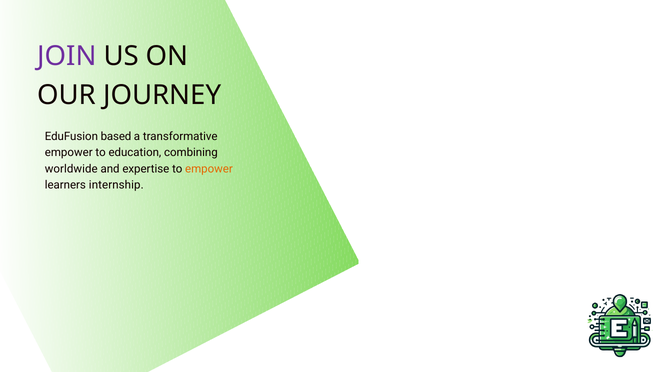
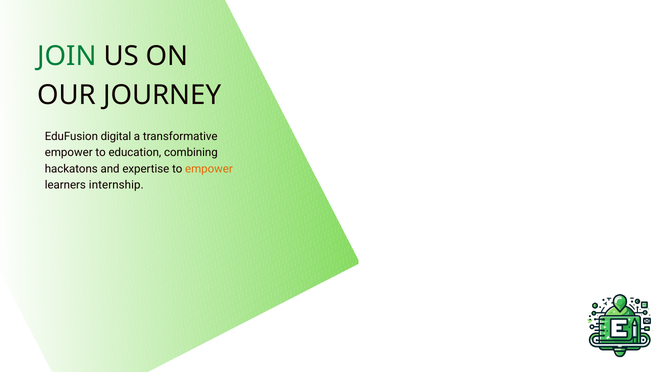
JOIN colour: purple -> green
based: based -> digital
worldwide: worldwide -> hackatons
